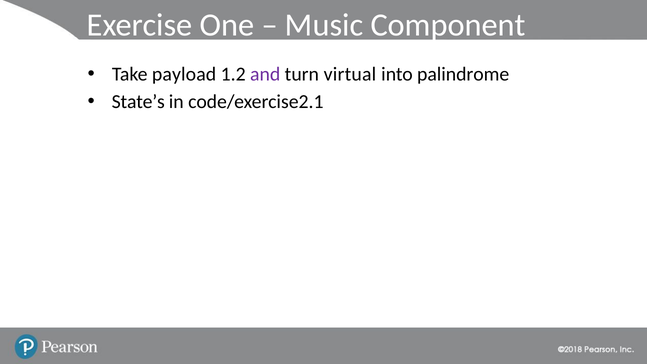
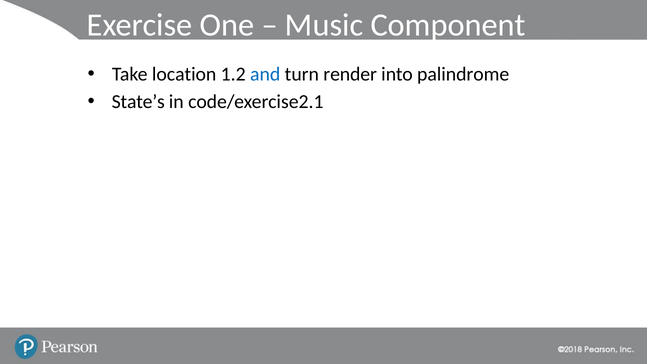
payload: payload -> location
and colour: purple -> blue
virtual: virtual -> render
